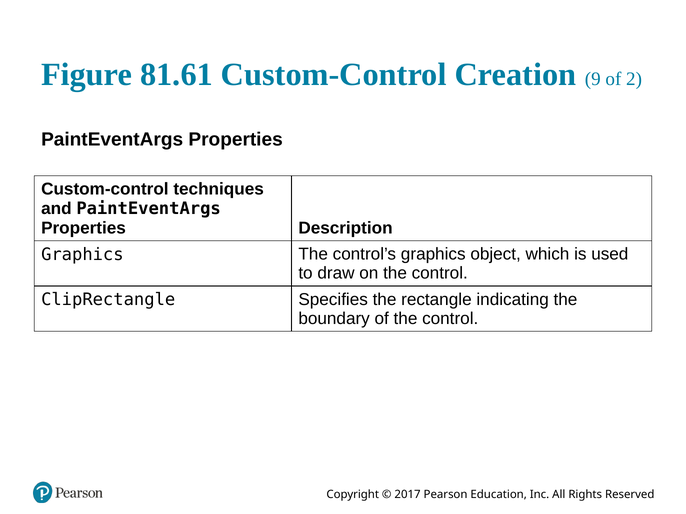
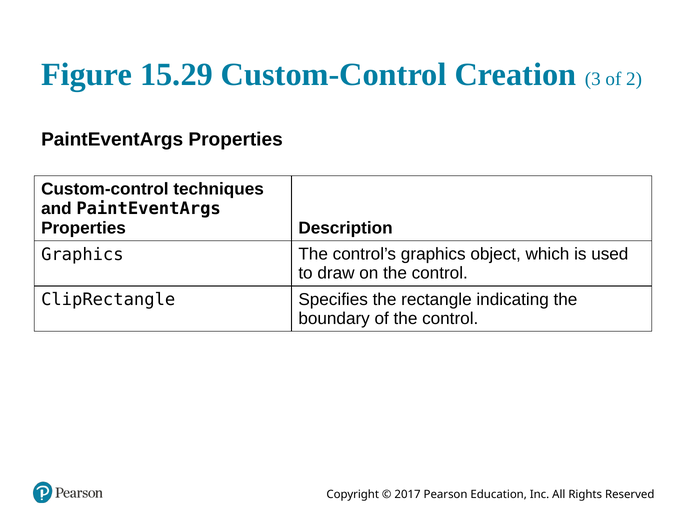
81.61: 81.61 -> 15.29
9: 9 -> 3
